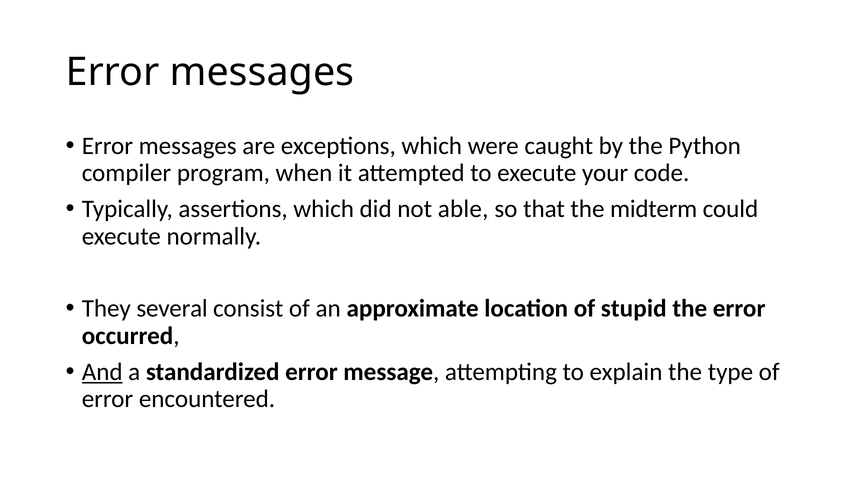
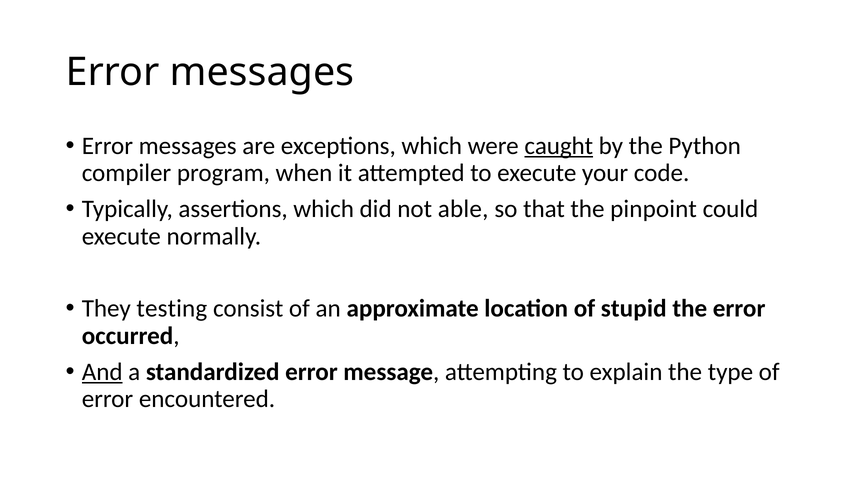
caught underline: none -> present
midterm: midterm -> pinpoint
several: several -> testing
